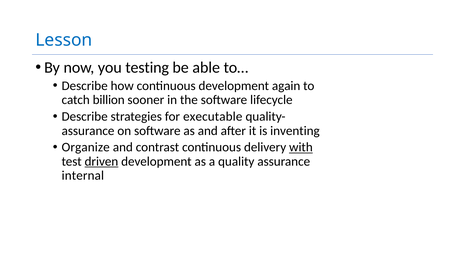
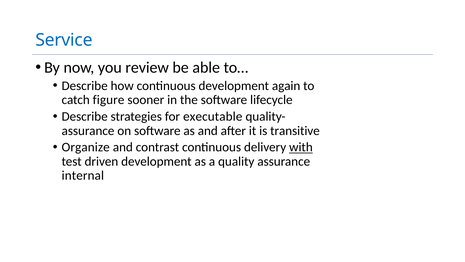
Lesson: Lesson -> Service
testing: testing -> review
billion: billion -> figure
inventing: inventing -> transitive
driven underline: present -> none
